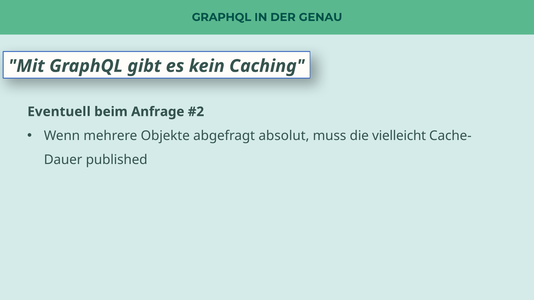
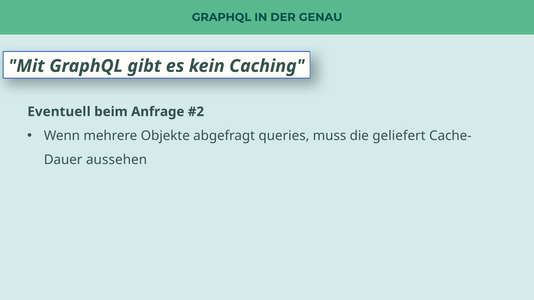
absolut: absolut -> queries
vielleicht: vielleicht -> geliefert
published: published -> aussehen
